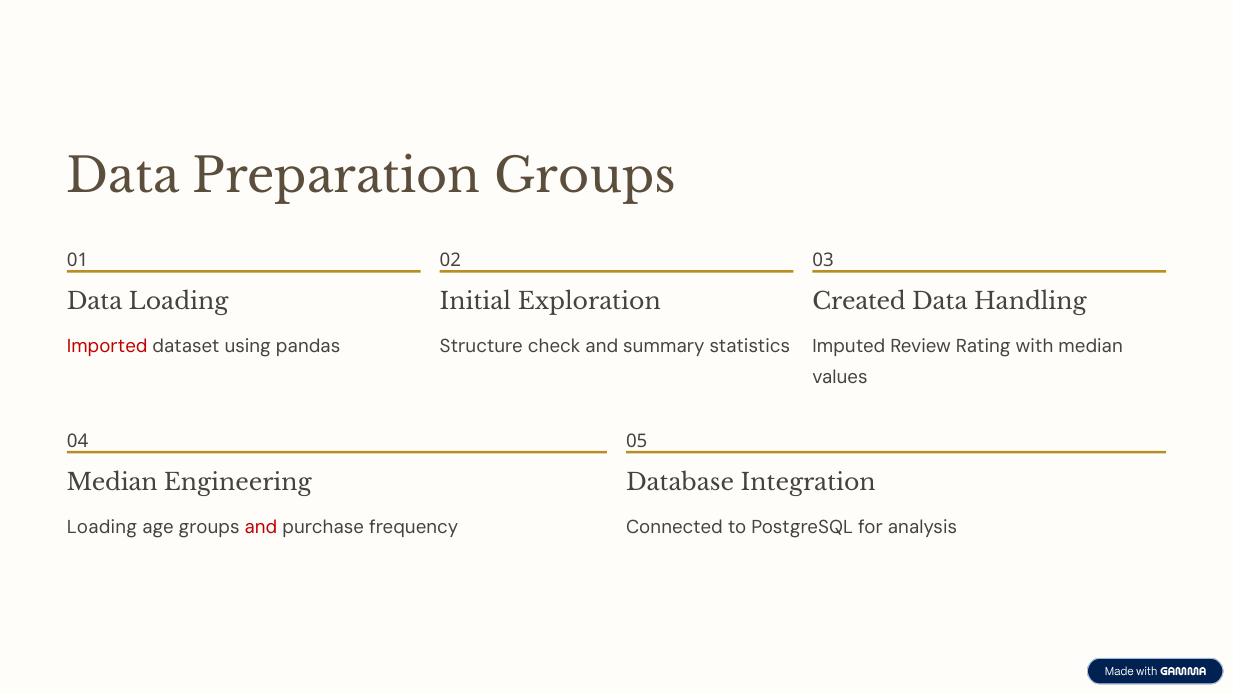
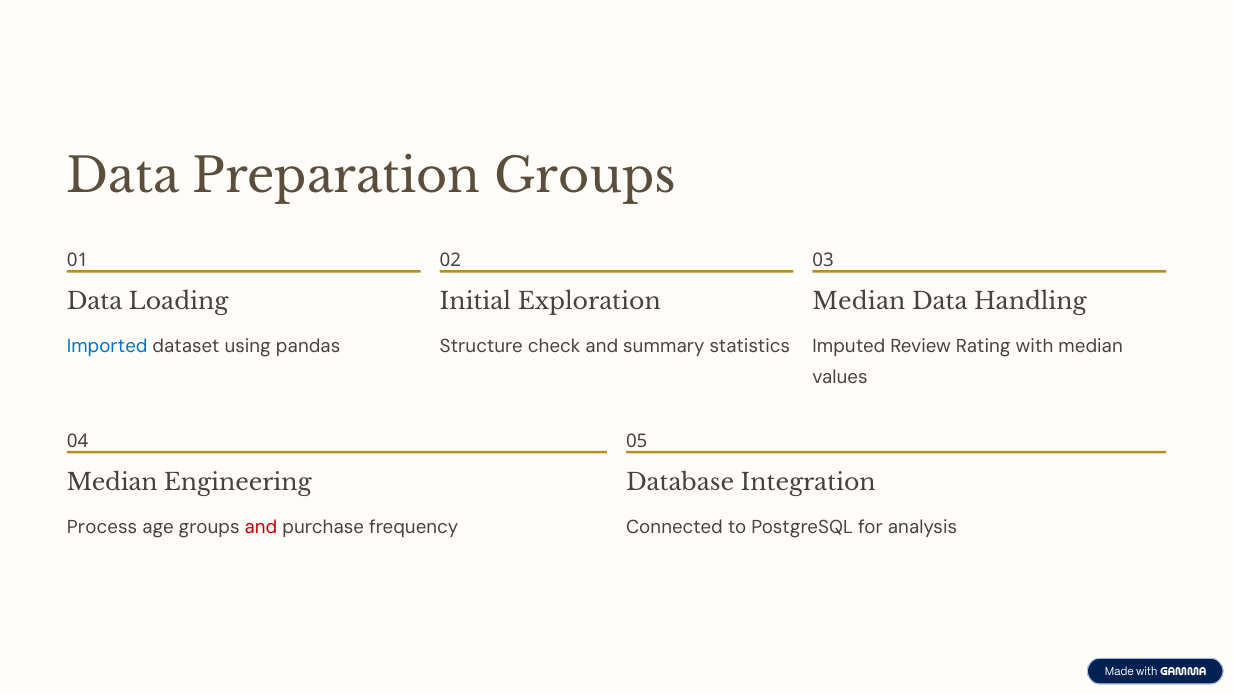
Created at (859, 302): Created -> Median
Imported colour: red -> blue
Loading at (102, 527): Loading -> Process
